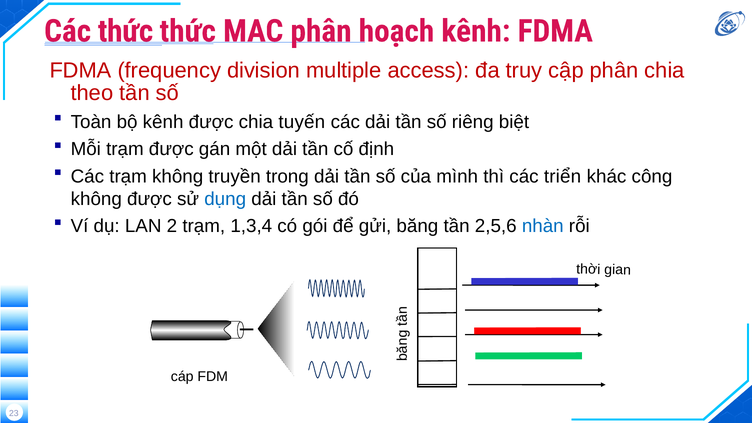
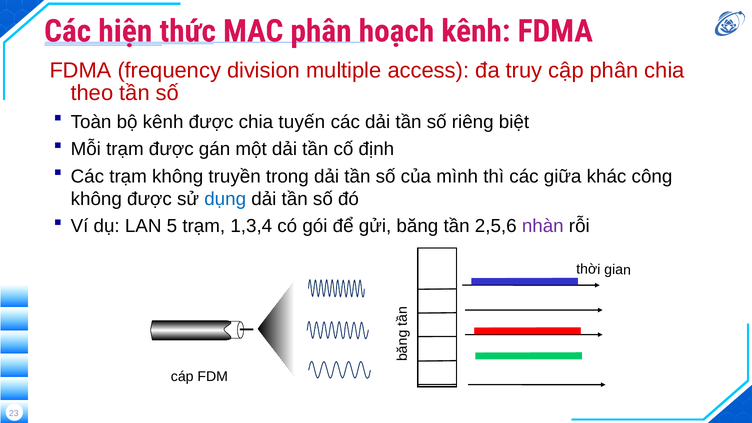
Các thức: thức -> hiện
triển: triển -> giữa
2: 2 -> 5
nhàn colour: blue -> purple
